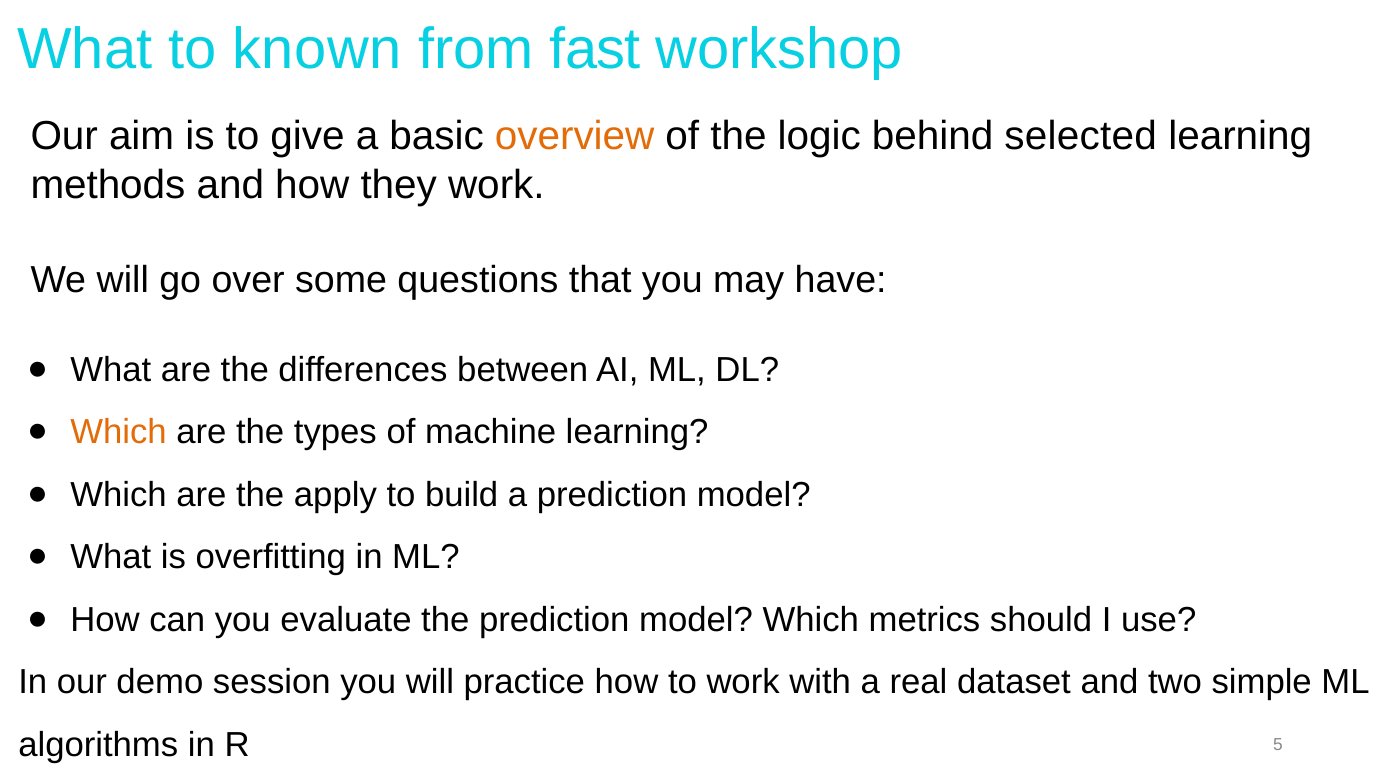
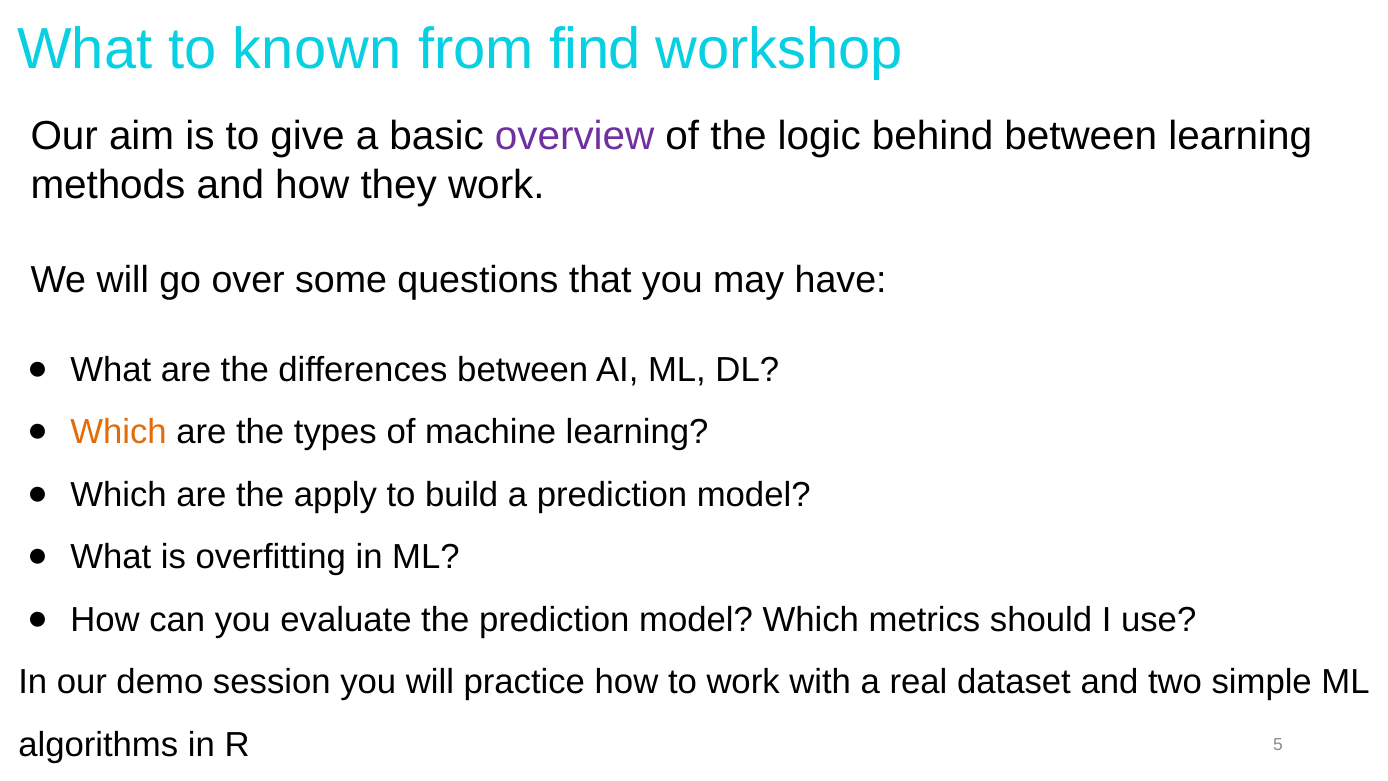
fast: fast -> find
overview colour: orange -> purple
behind selected: selected -> between
